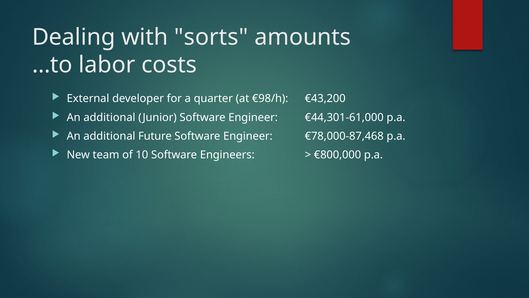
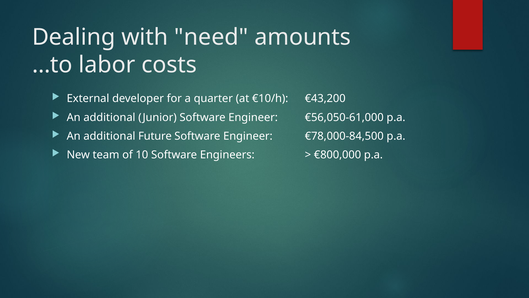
sorts: sorts -> need
€98/h: €98/h -> €10/h
€44,301-61,000: €44,301-61,000 -> €56,050-61,000
€78,000-87,468: €78,000-87,468 -> €78,000-84,500
